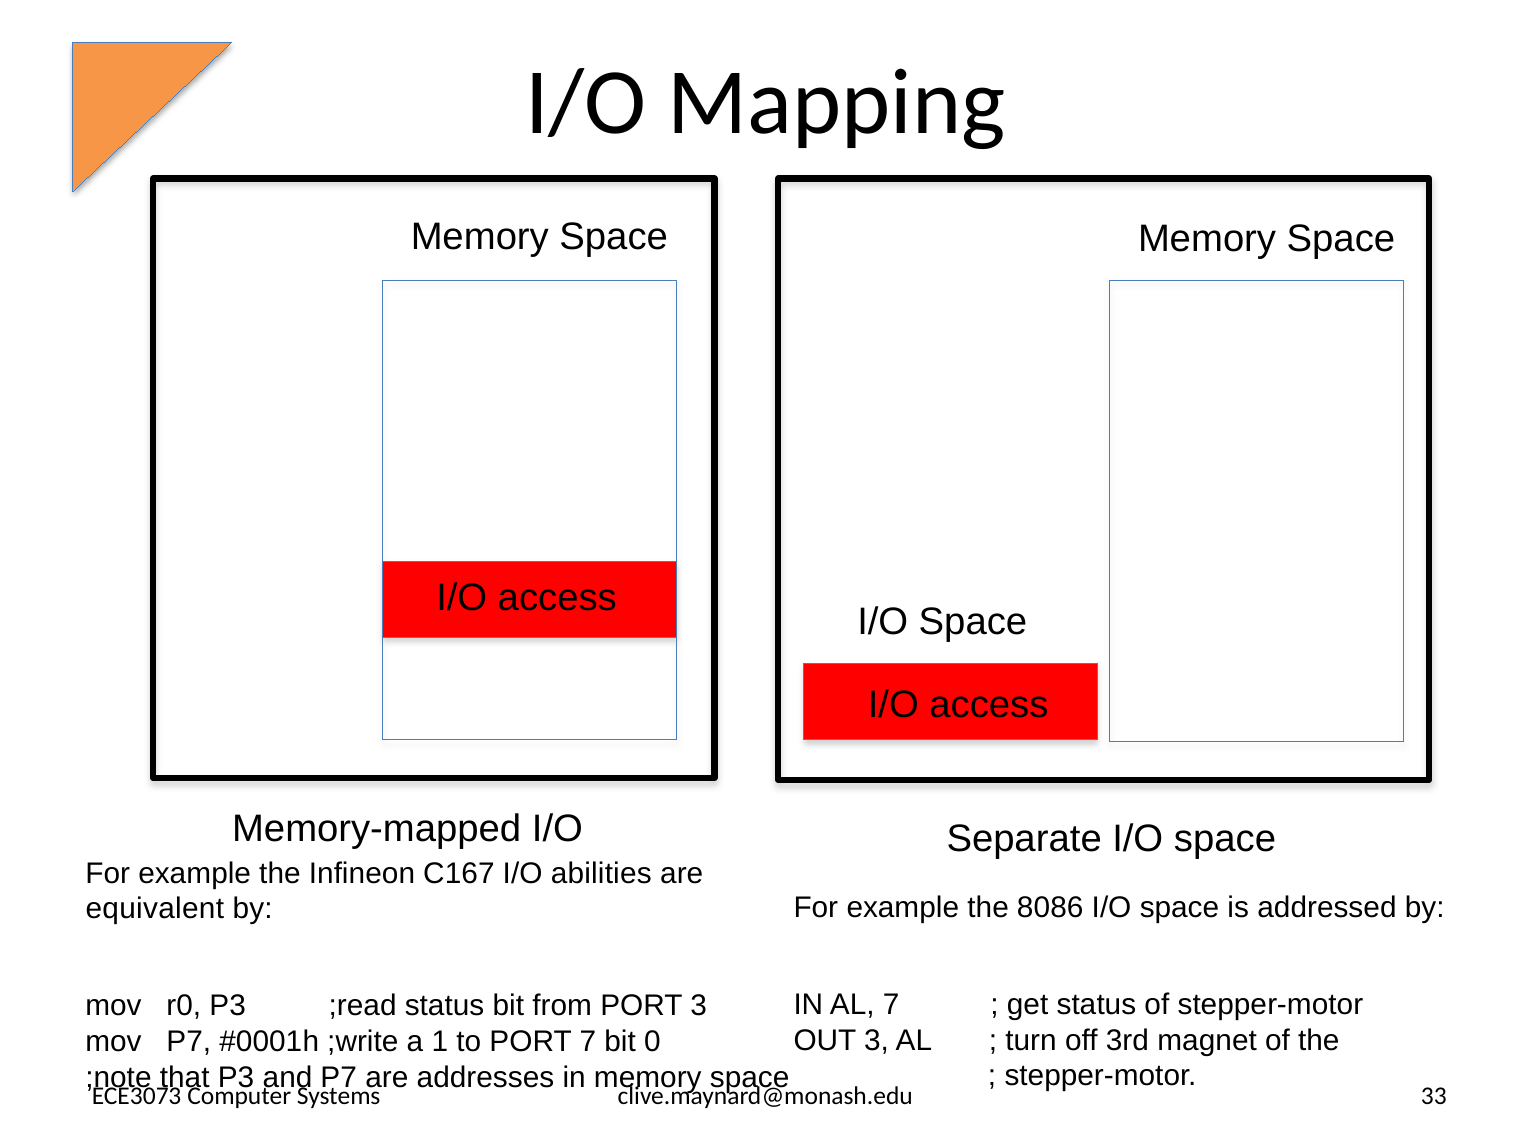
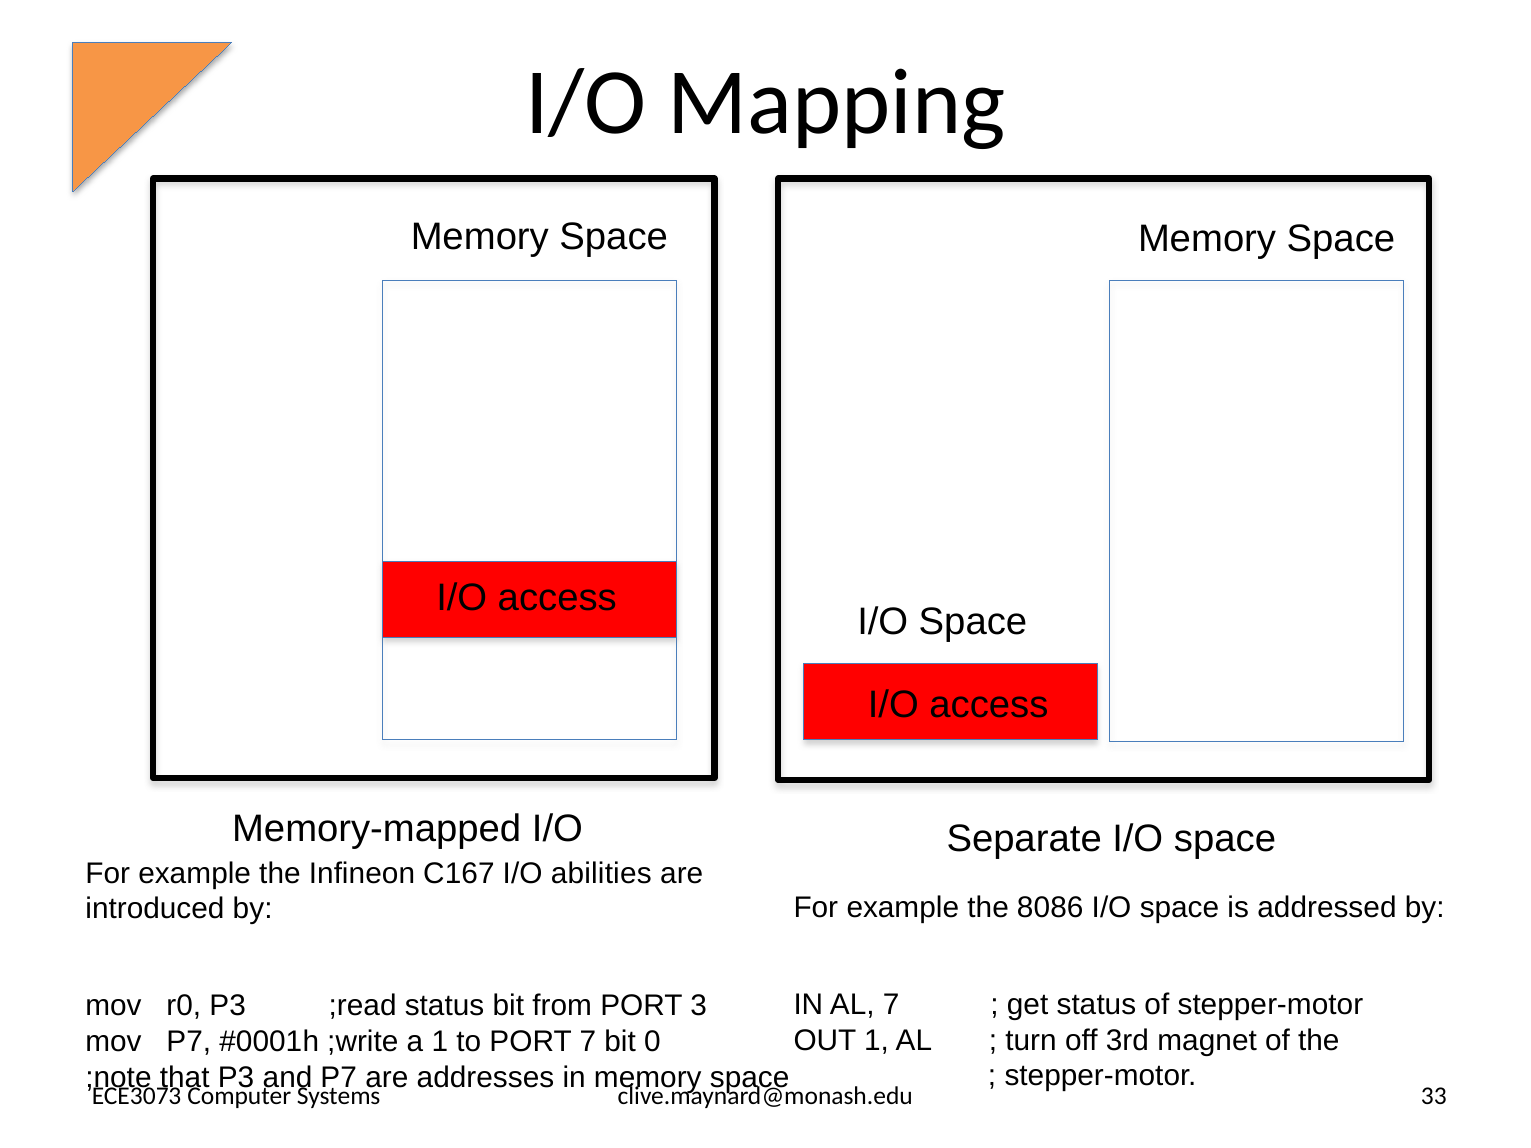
equivalent: equivalent -> introduced
OUT 3: 3 -> 1
